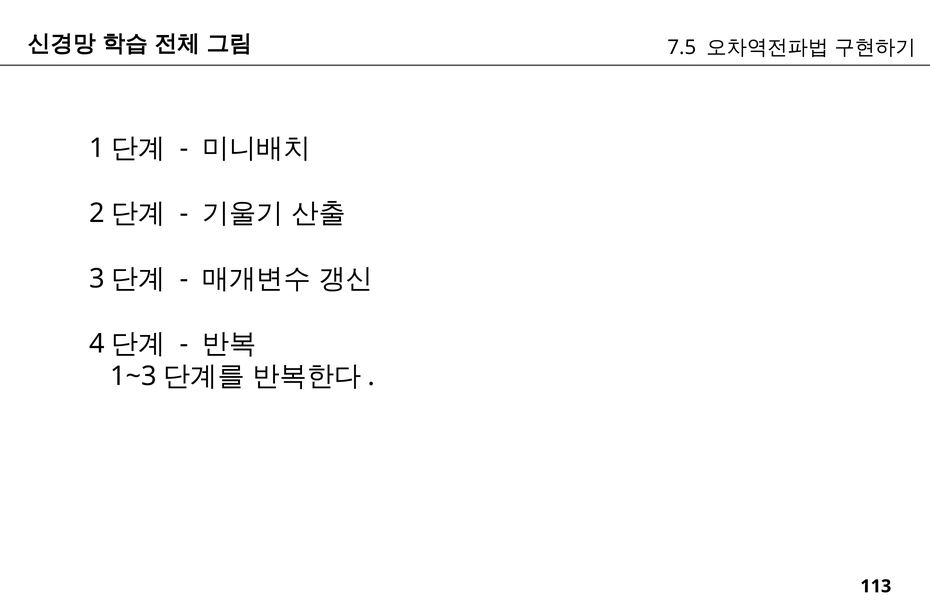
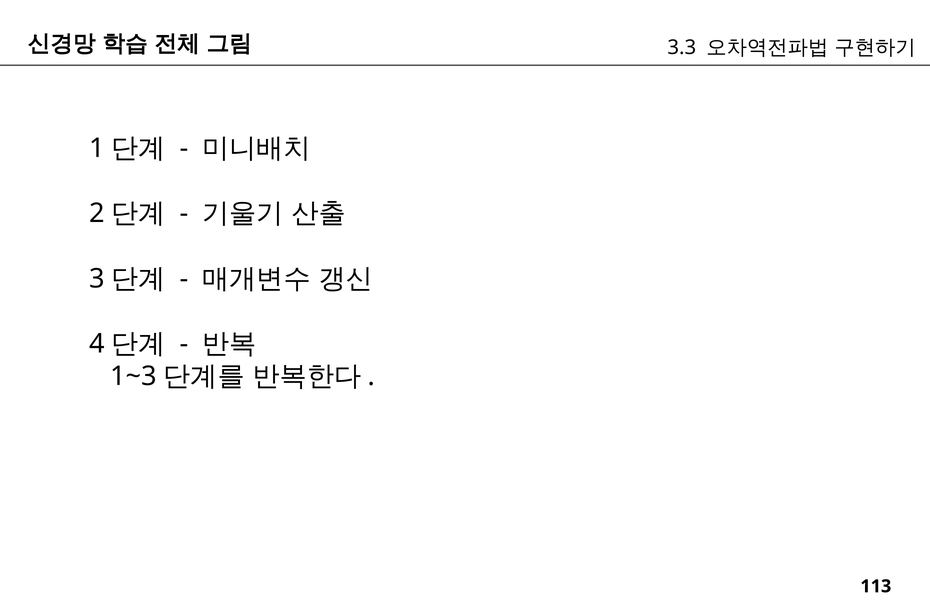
7.5: 7.5 -> 3.3
